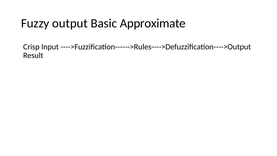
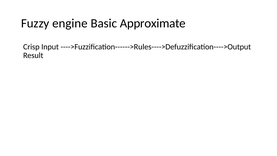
output: output -> engine
